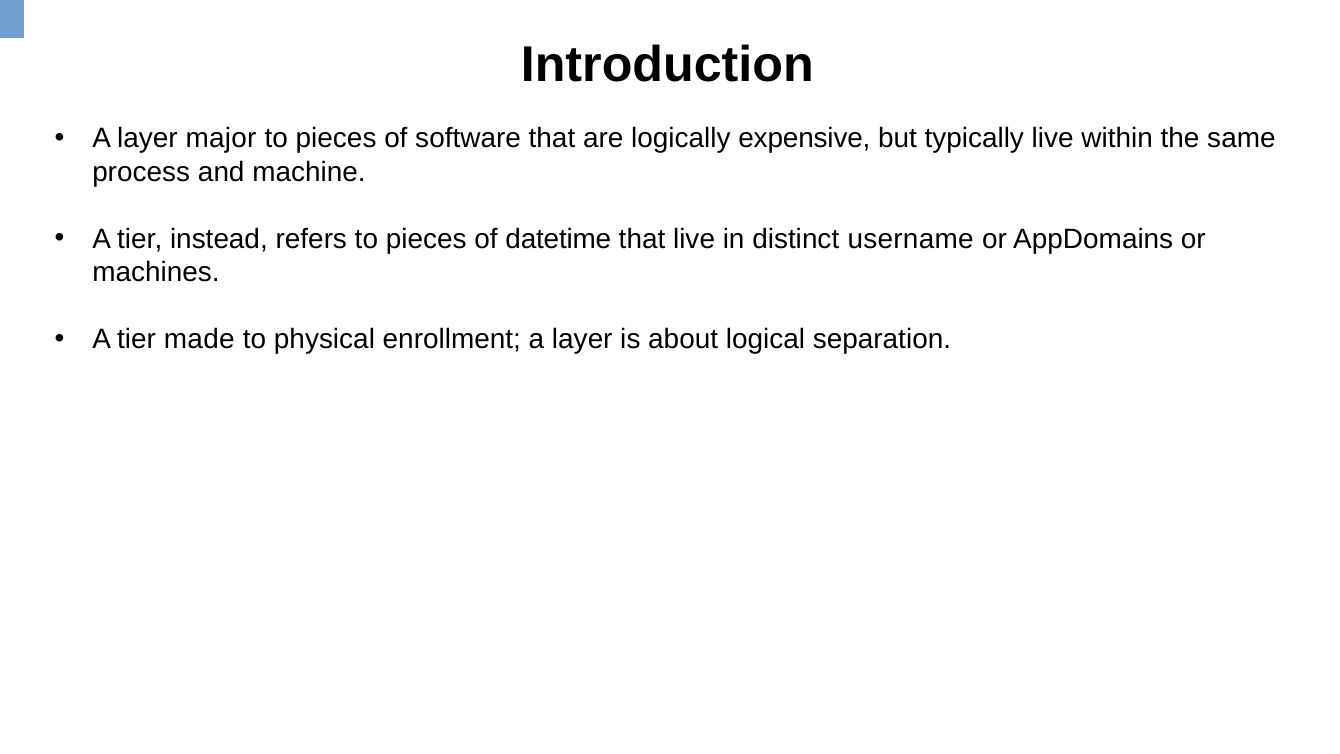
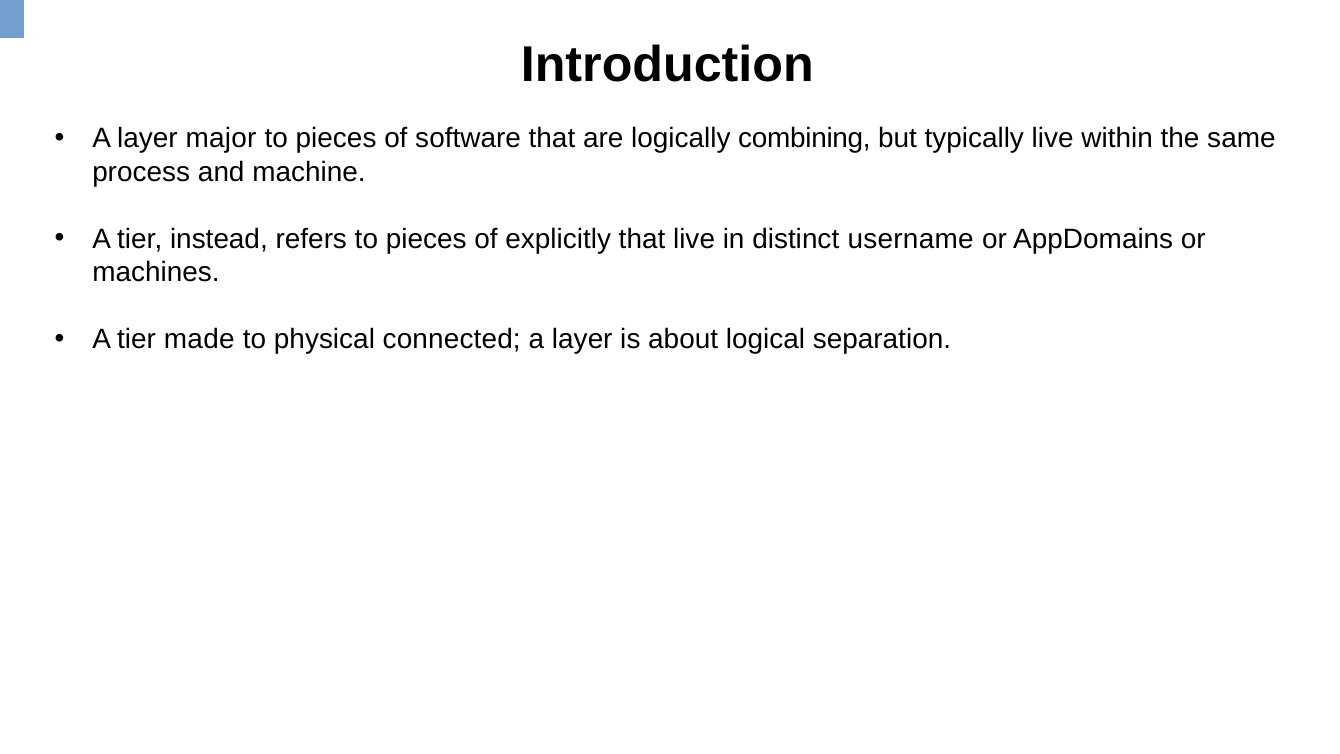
expensive: expensive -> combining
datetime: datetime -> explicitly
enrollment: enrollment -> connected
